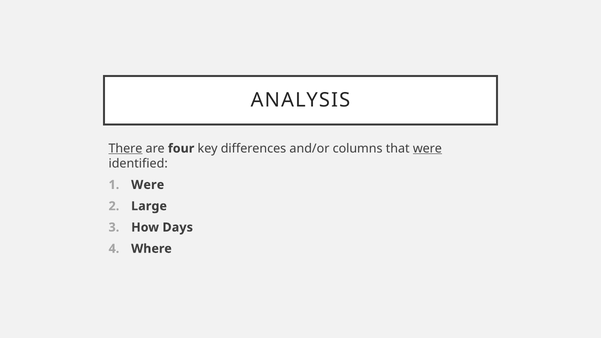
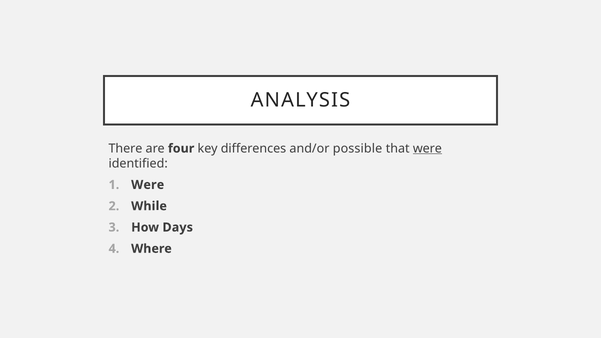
There underline: present -> none
columns: columns -> possible
Large: Large -> While
